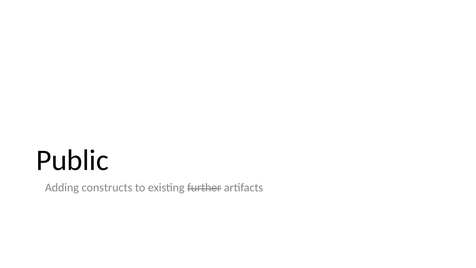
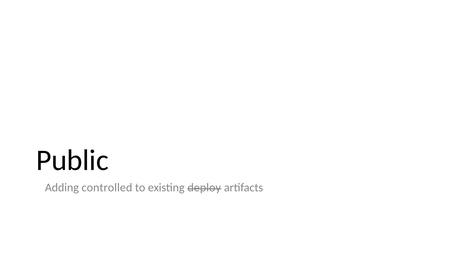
constructs: constructs -> controlled
further: further -> deploy
